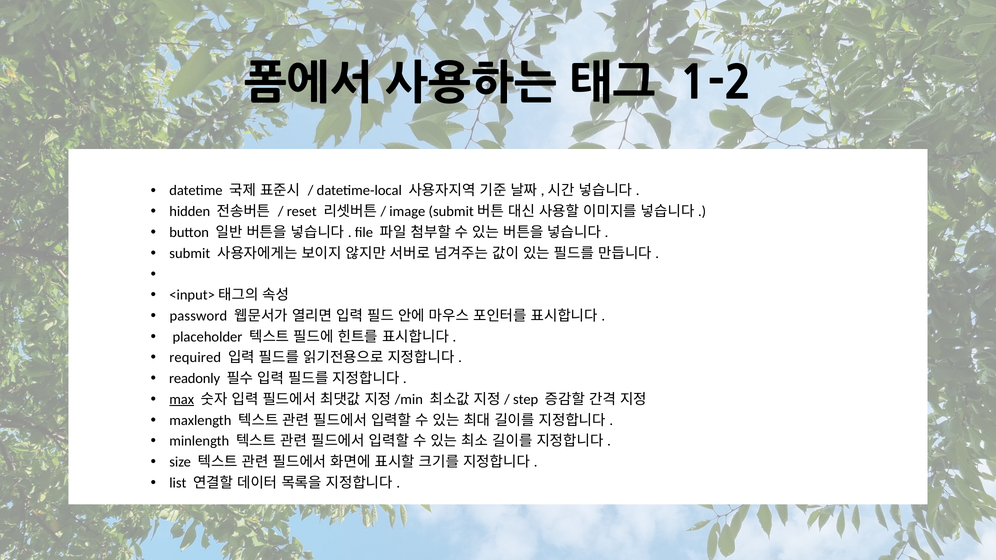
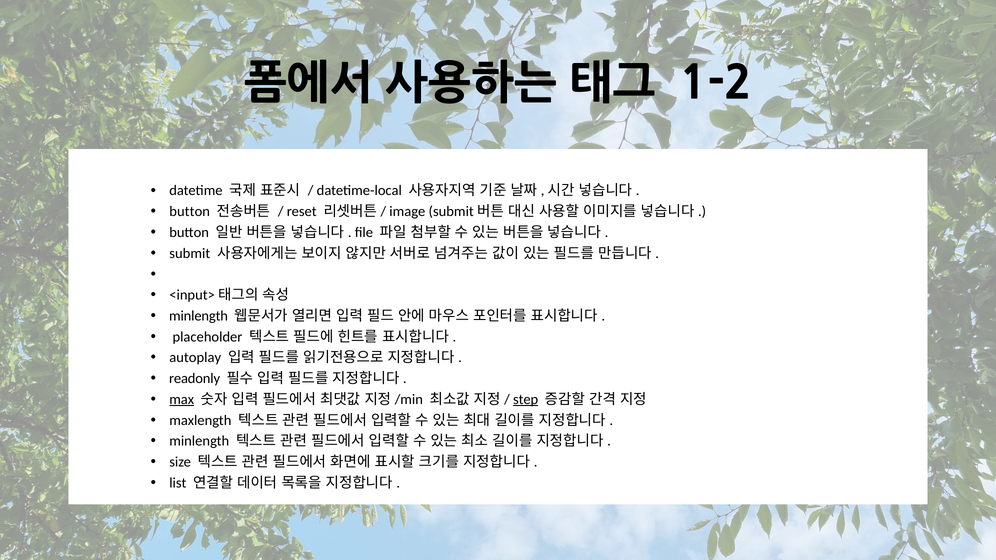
hidden at (190, 212): hidden -> button
password at (198, 316): password -> minlength
required: required -> autoplay
step underline: none -> present
